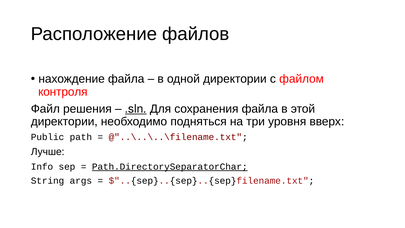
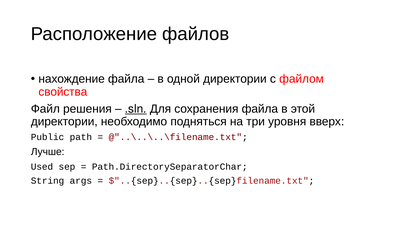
контроля: контроля -> свойства
Info: Info -> Used
Path.DirectorySeparatorChar underline: present -> none
